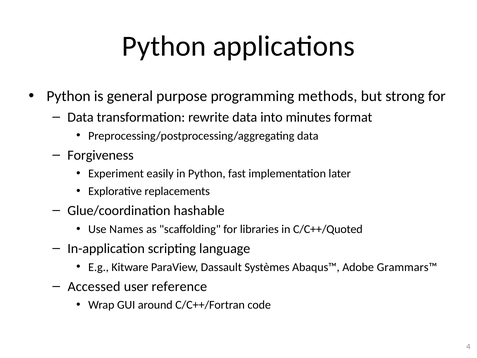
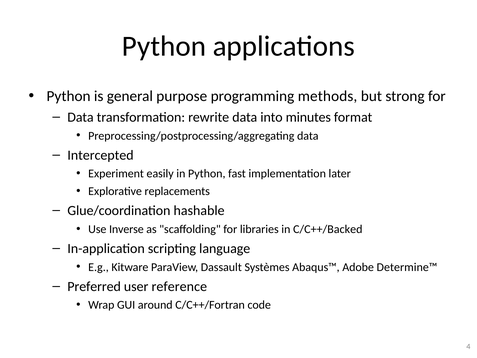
Forgiveness: Forgiveness -> Intercepted
Names: Names -> Inverse
C/C++/Quoted: C/C++/Quoted -> C/C++/Backed
Grammars™: Grammars™ -> Determine™
Accessed: Accessed -> Preferred
